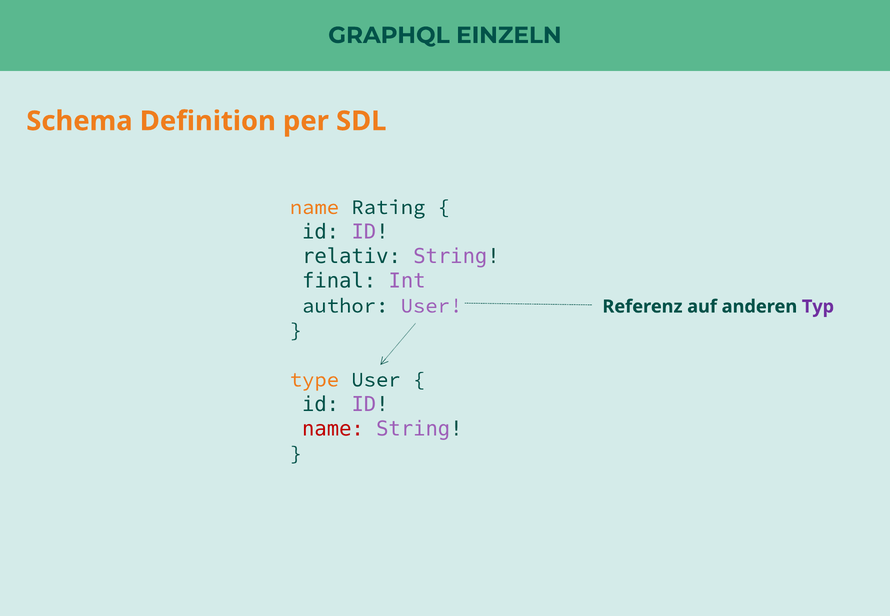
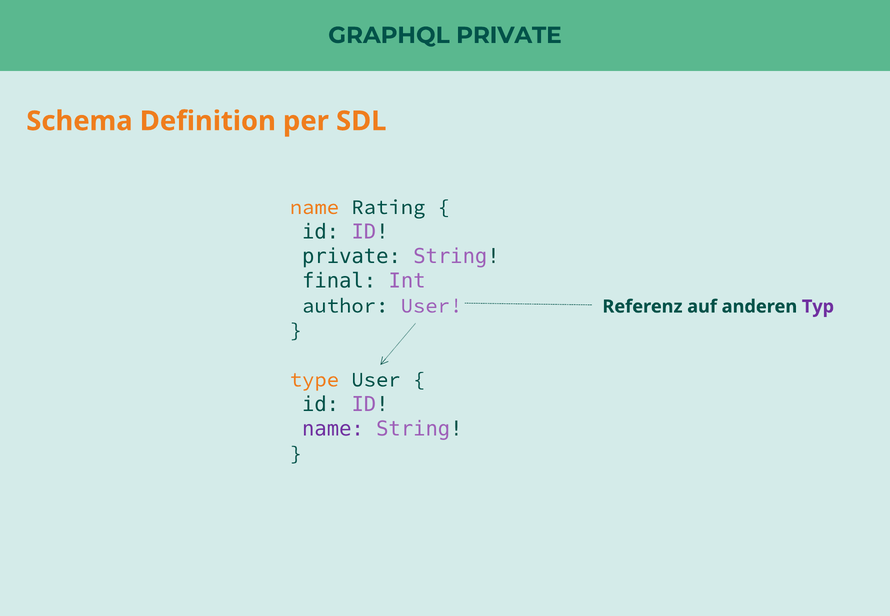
GRAPHQL EINZELN: EINZELN -> PRIVATE
relativ at (352, 256): relativ -> private
name at (333, 429) colour: red -> purple
